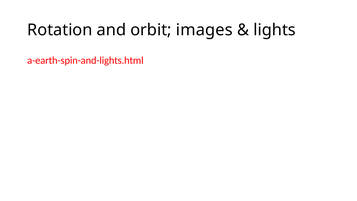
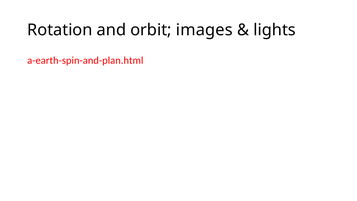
a-earth-spin-and-lights.html: a-earth-spin-and-lights.html -> a-earth-spin-and-plan.html
